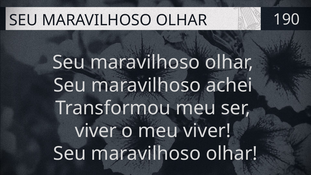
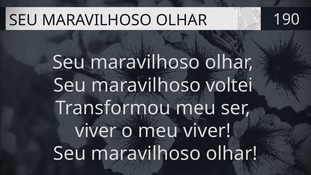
achei: achei -> voltei
